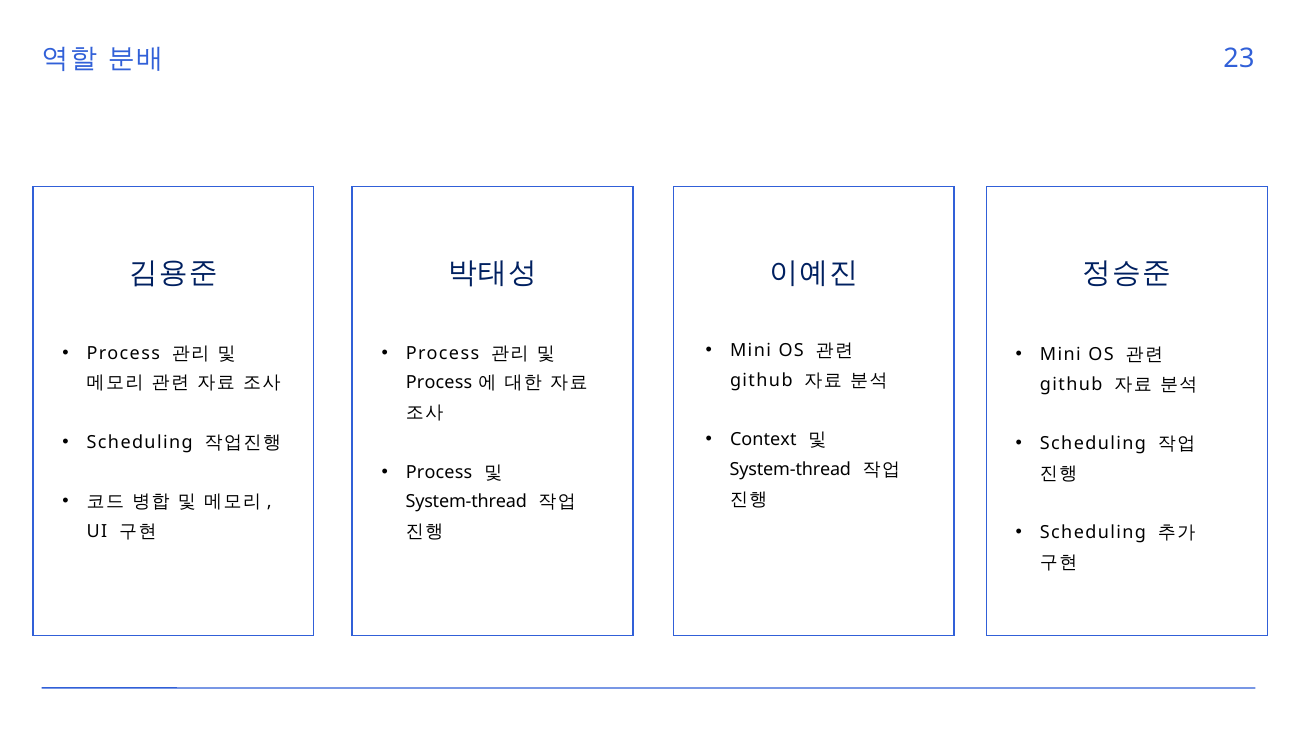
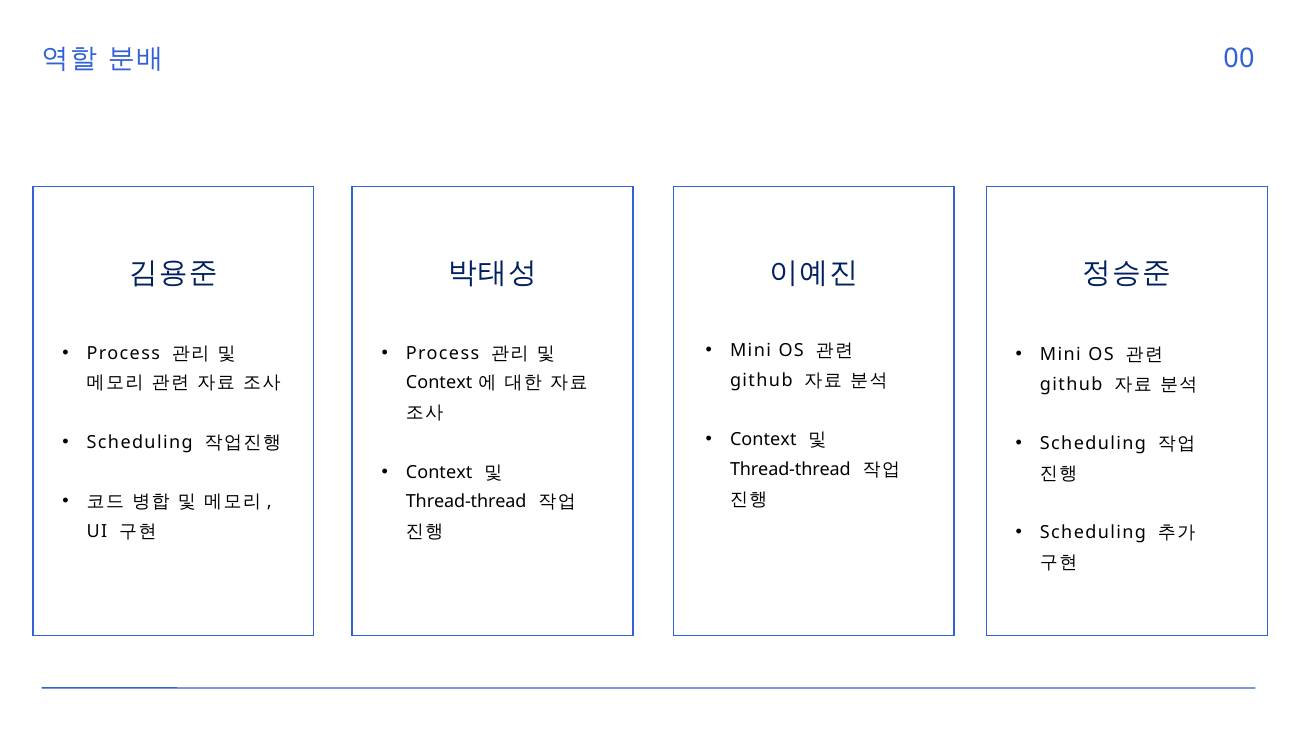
23: 23 -> 00
Process at (439, 383): Process -> Context
Process at (439, 472): Process -> Context
System-thread at (790, 469): System-thread -> Thread-thread
System-thread at (466, 502): System-thread -> Thread-thread
